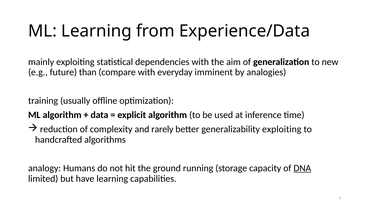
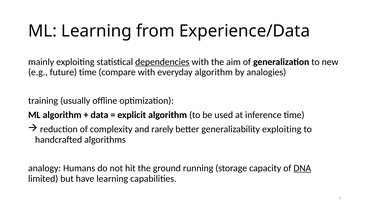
dependencies underline: none -> present
future than: than -> time
everyday imminent: imminent -> algorithm
